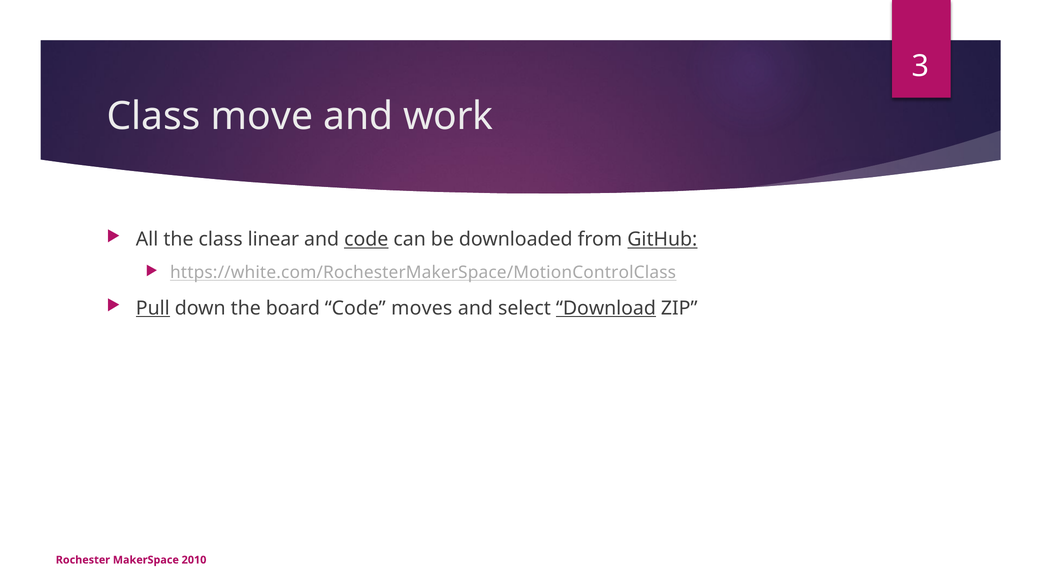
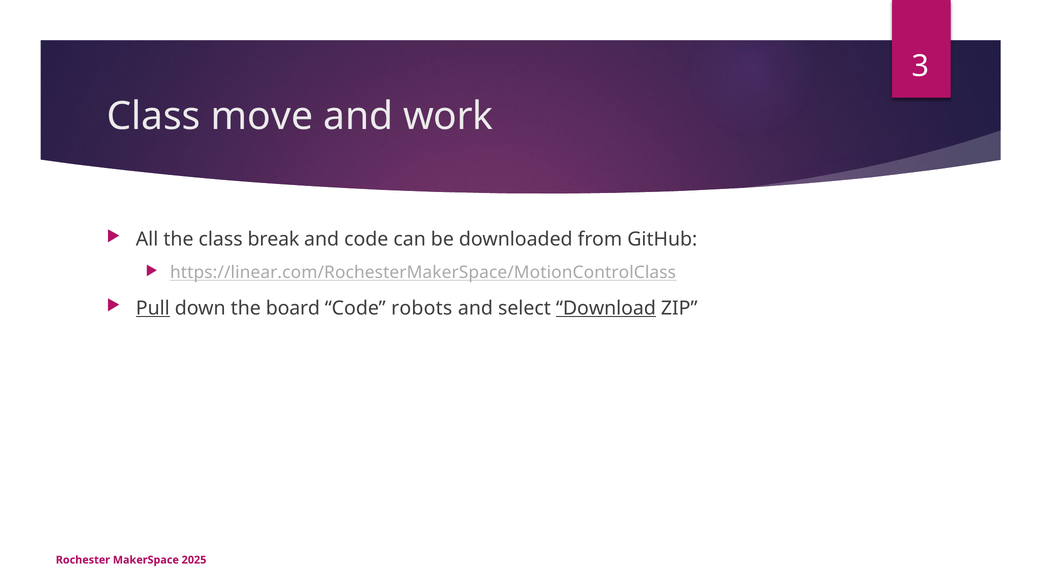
linear: linear -> break
code at (366, 240) underline: present -> none
GitHub underline: present -> none
https://white.com/RochesterMakerSpace/MotionControlClass: https://white.com/RochesterMakerSpace/MotionControlClass -> https://linear.com/RochesterMakerSpace/MotionControlClass
moves: moves -> robots
2010: 2010 -> 2025
